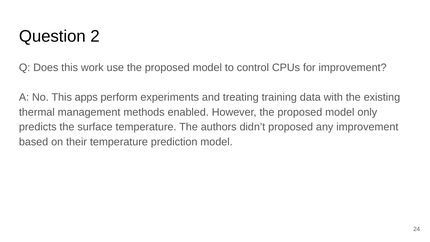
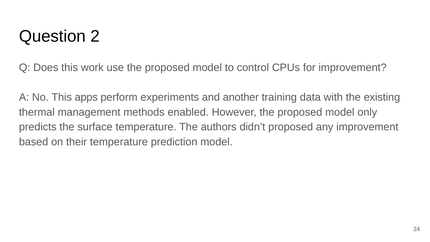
treating: treating -> another
